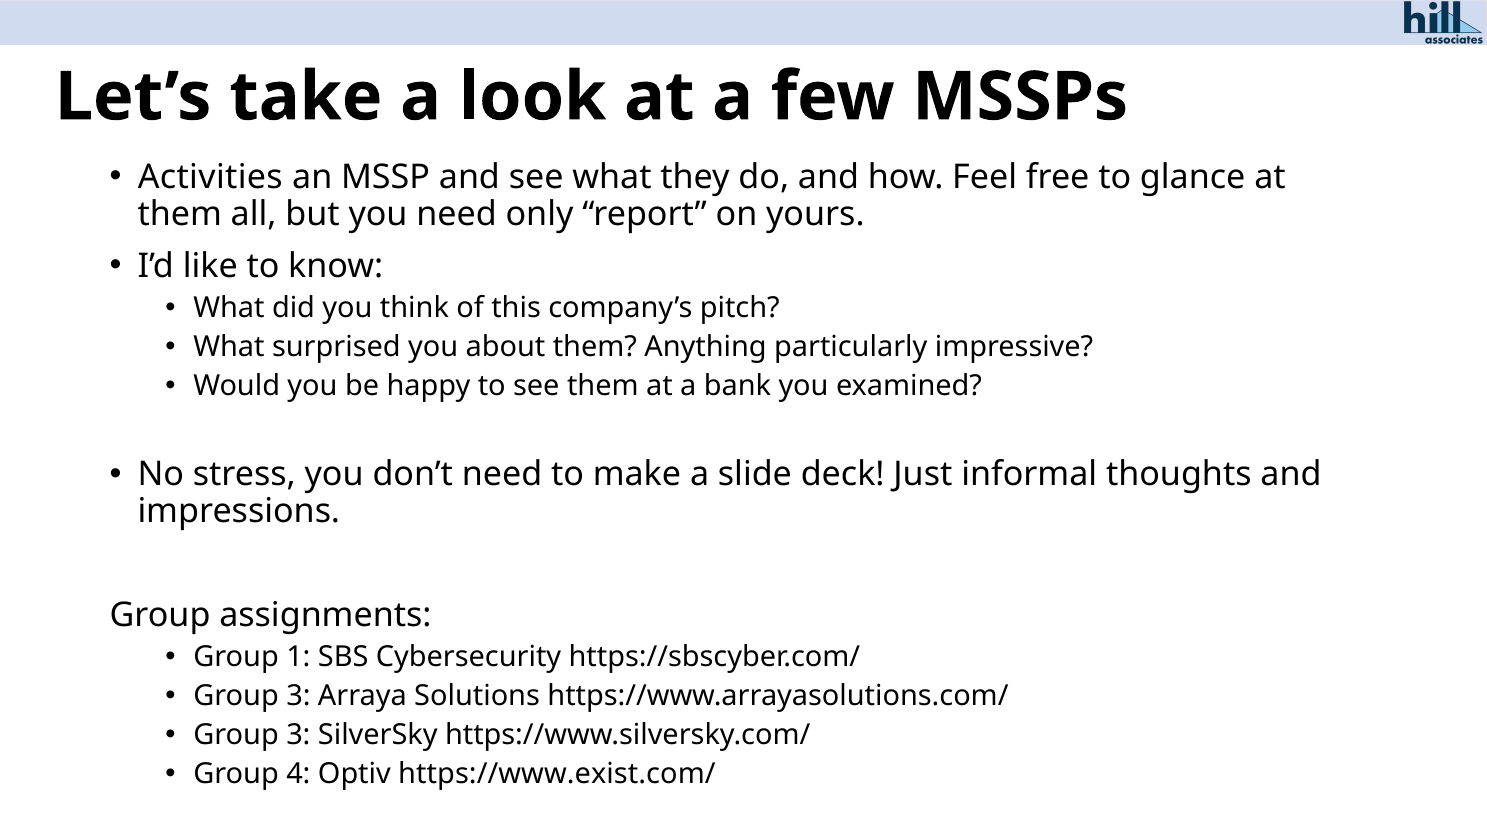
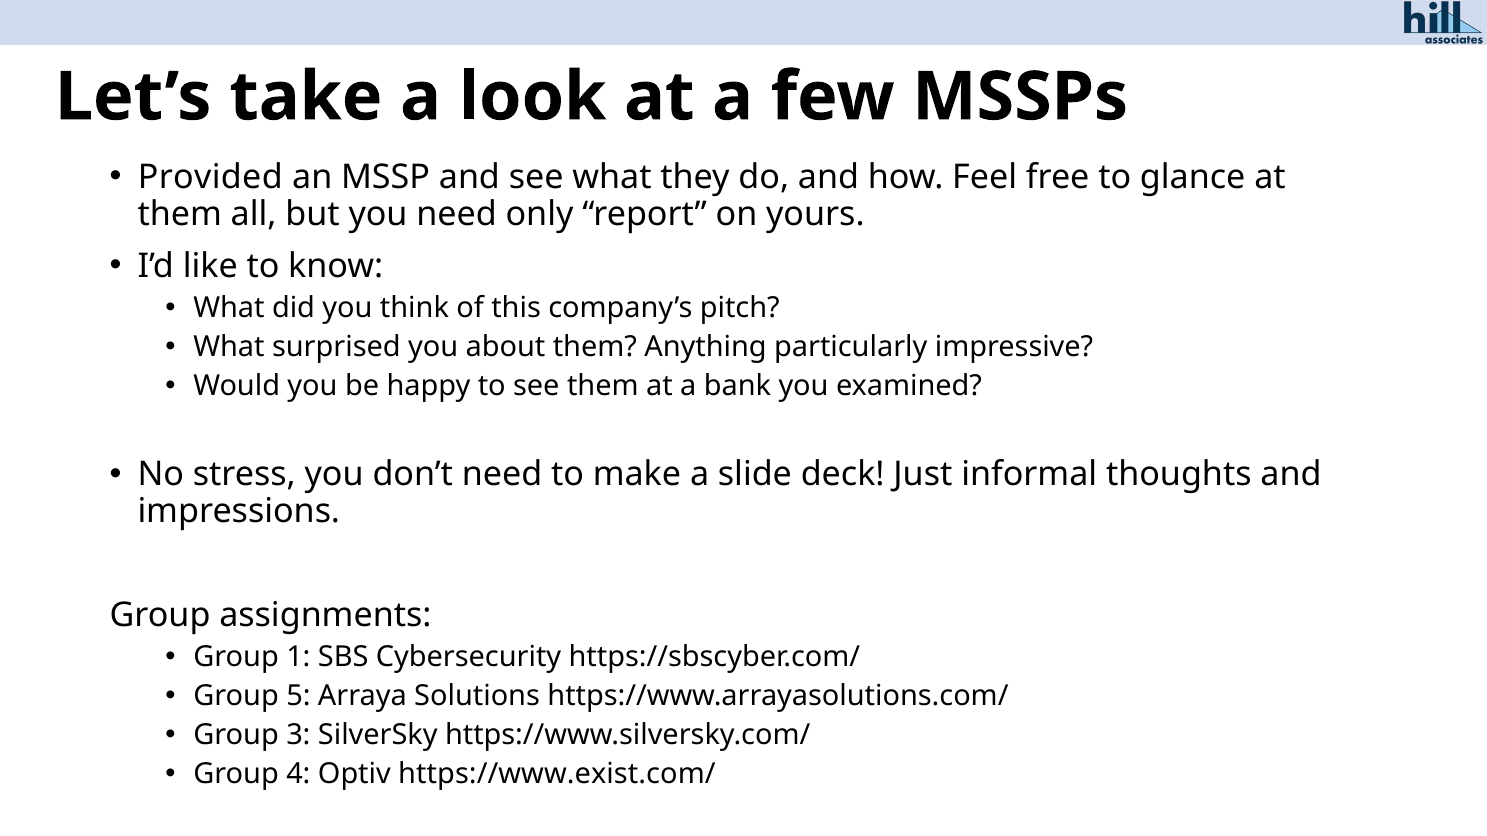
Activities: Activities -> Provided
3 at (298, 697): 3 -> 5
